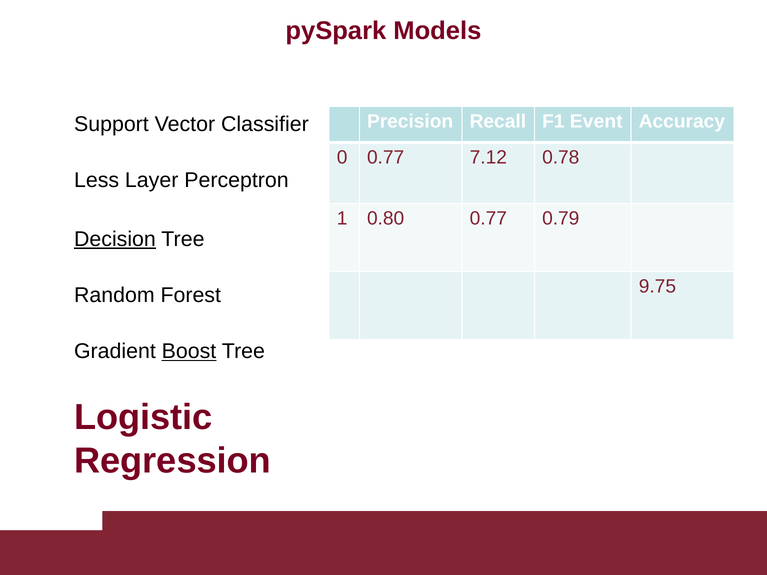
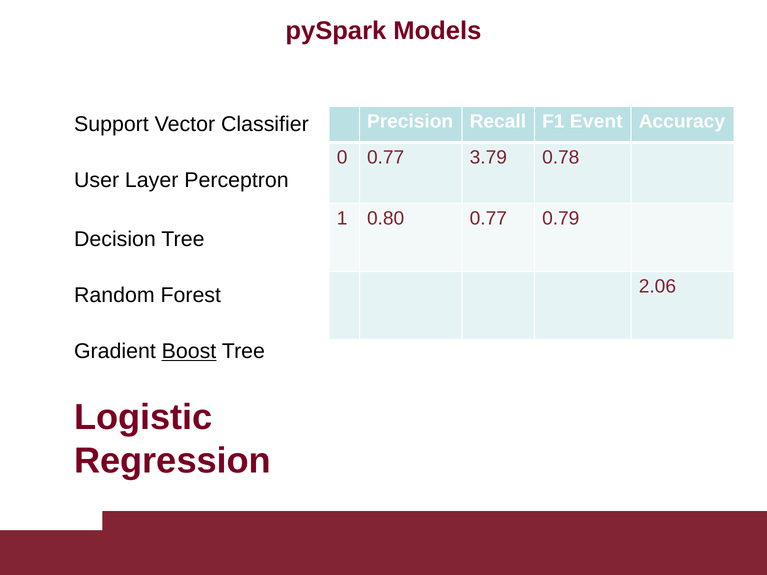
7.12: 7.12 -> 3.79
Less: Less -> User
Decision underline: present -> none
9.75: 9.75 -> 2.06
